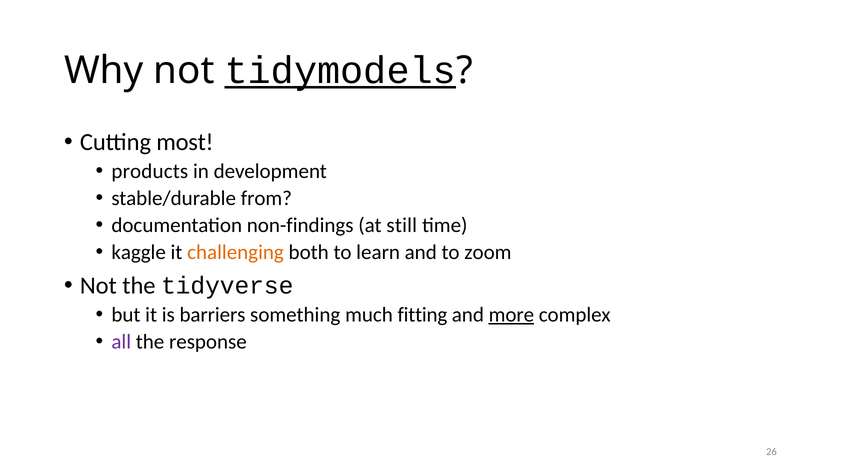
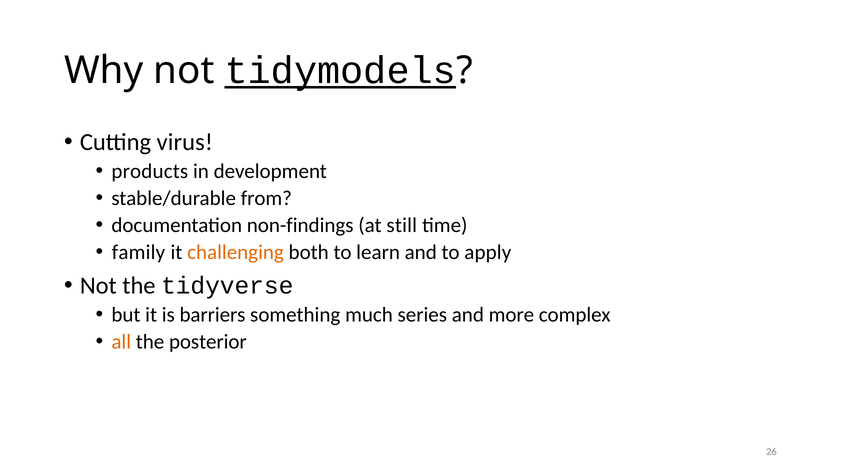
most: most -> virus
kaggle: kaggle -> family
zoom: zoom -> apply
fitting: fitting -> series
more underline: present -> none
all colour: purple -> orange
response: response -> posterior
